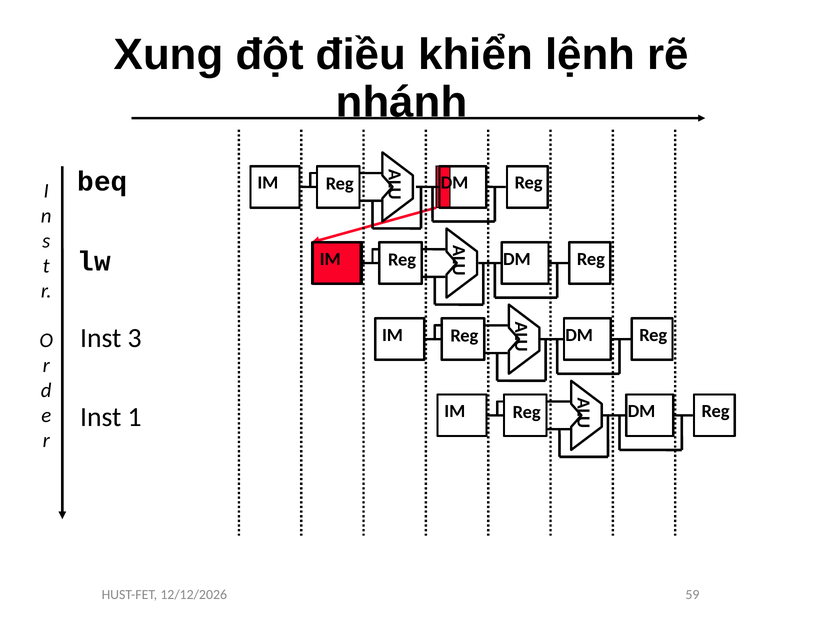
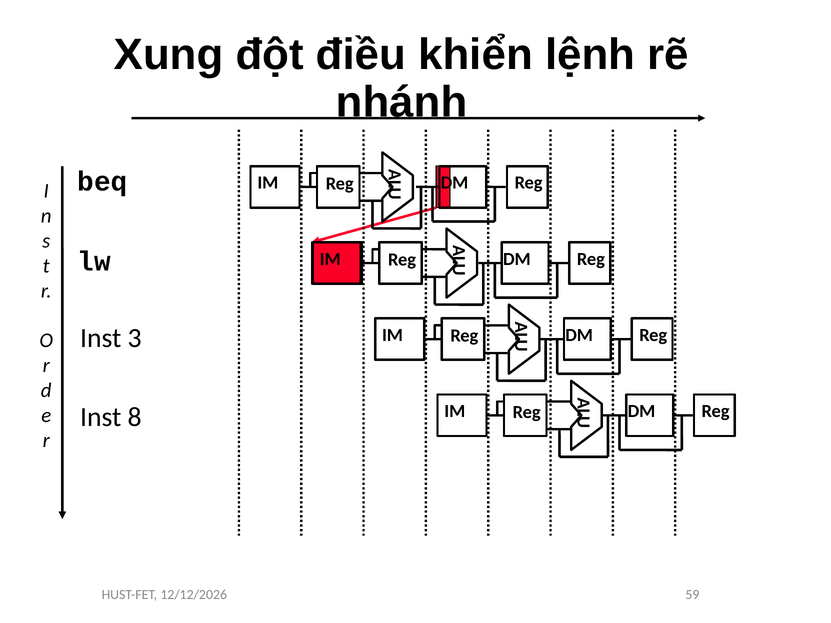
1: 1 -> 8
